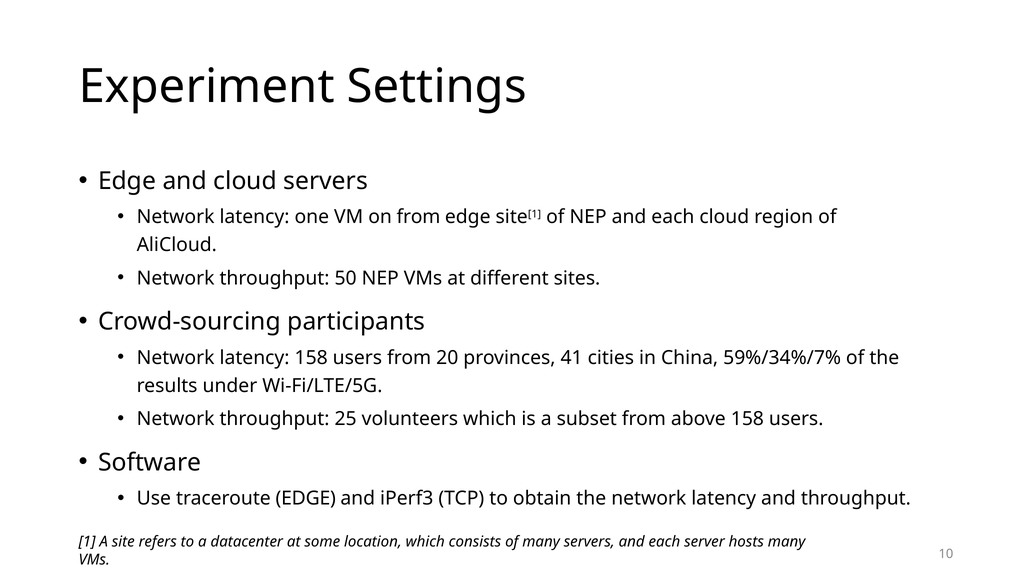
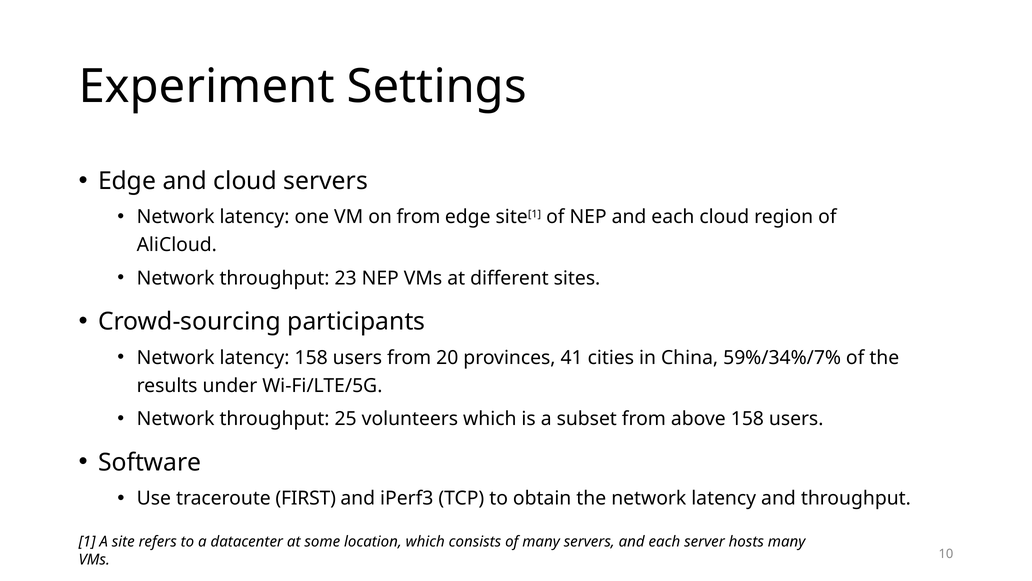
50: 50 -> 23
traceroute EDGE: EDGE -> FIRST
